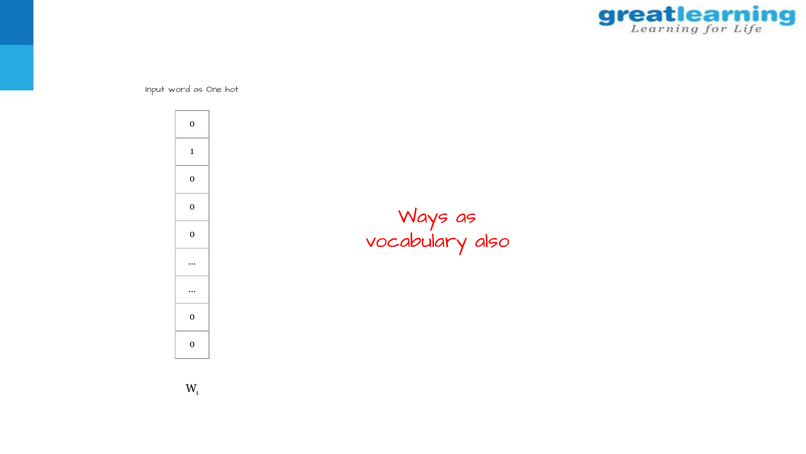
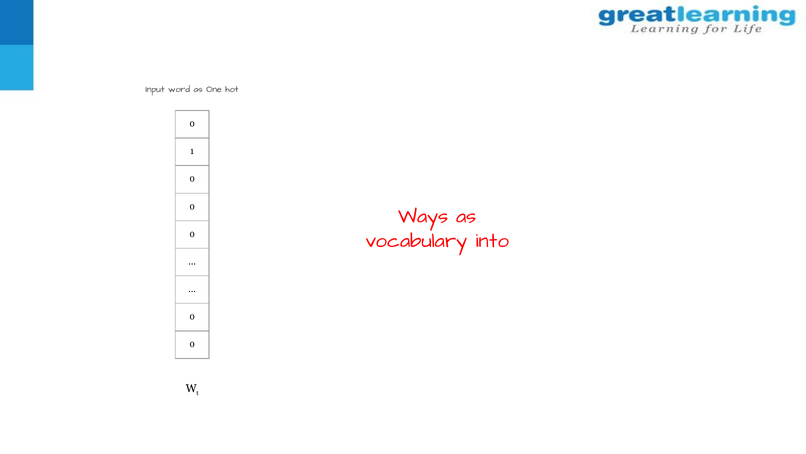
also: also -> into
